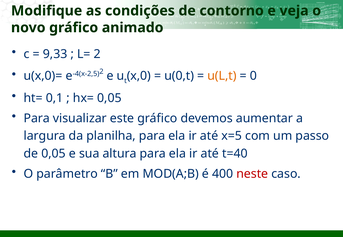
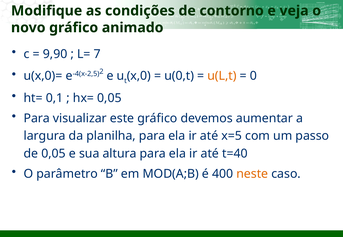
9,33: 9,33 -> 9,90
L= 2: 2 -> 7
neste colour: red -> orange
